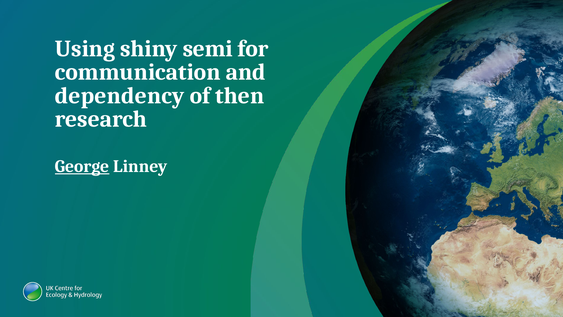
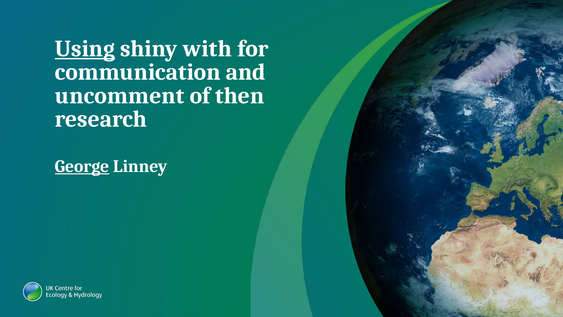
Using underline: none -> present
semi: semi -> with
dependency: dependency -> uncomment
